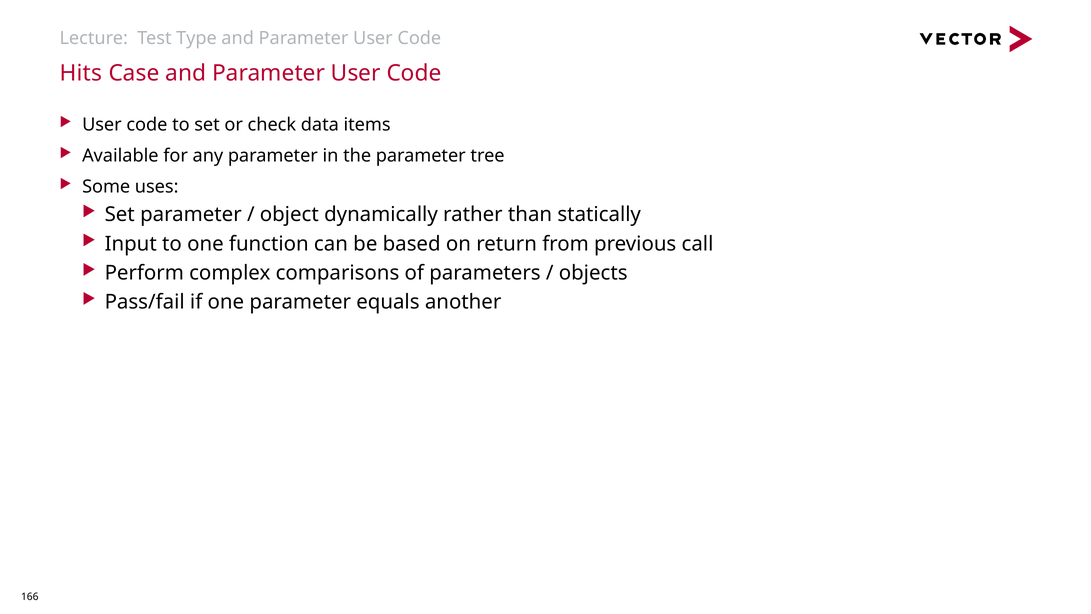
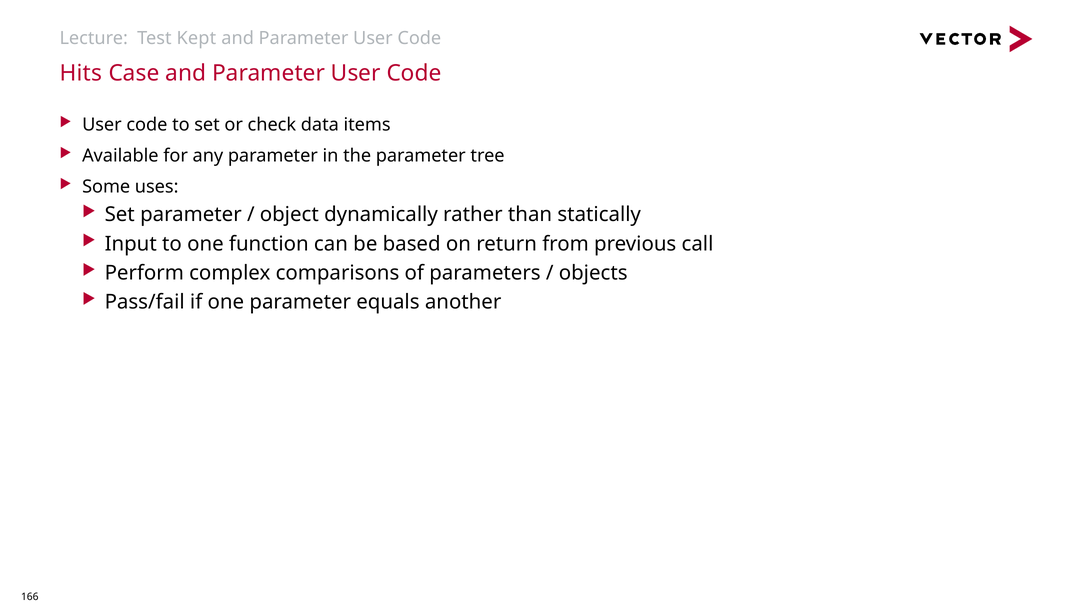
Type: Type -> Kept
